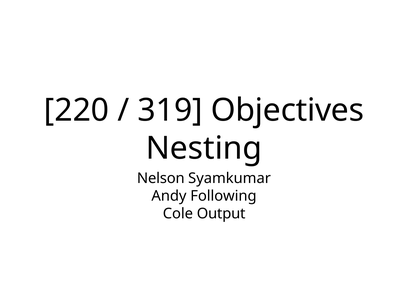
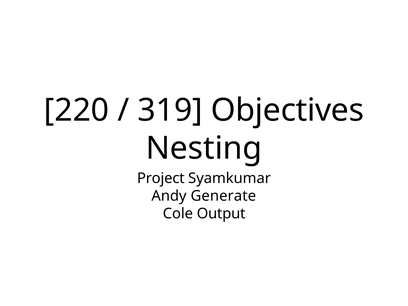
Nelson: Nelson -> Project
Following: Following -> Generate
